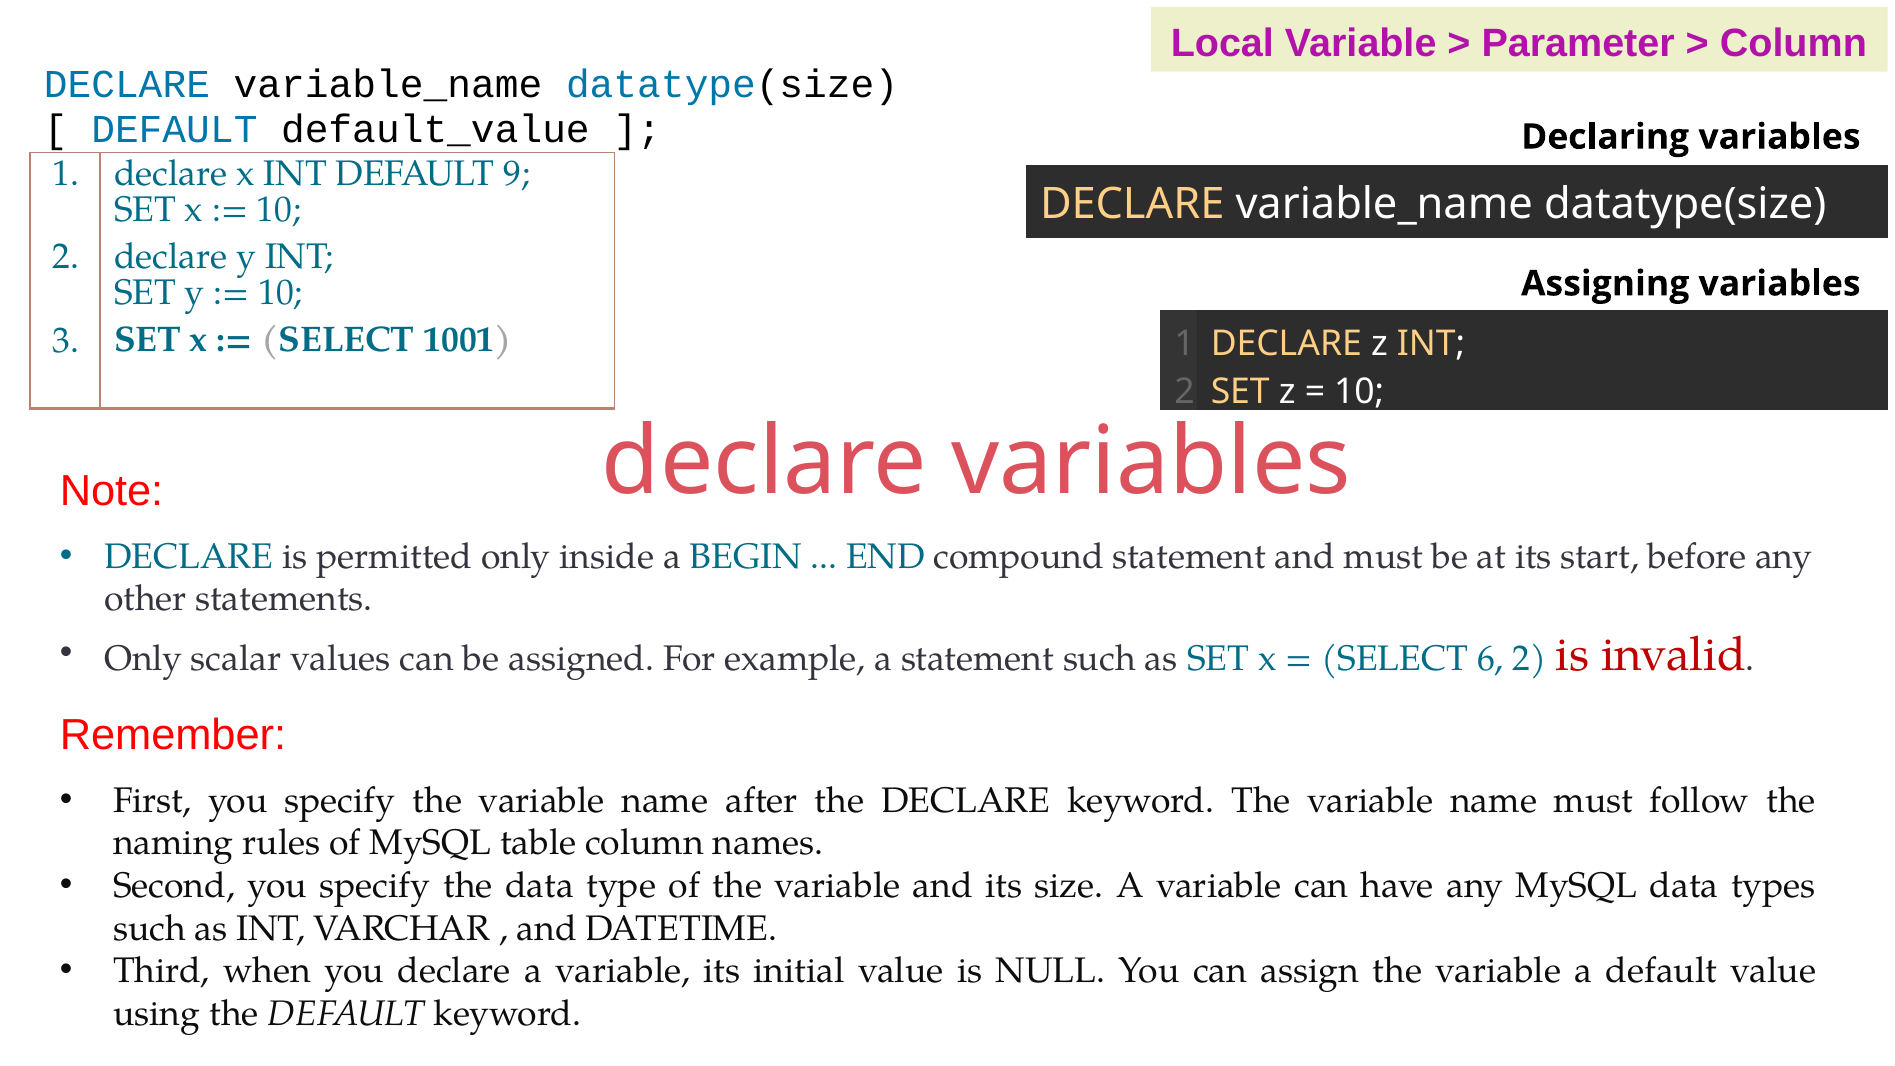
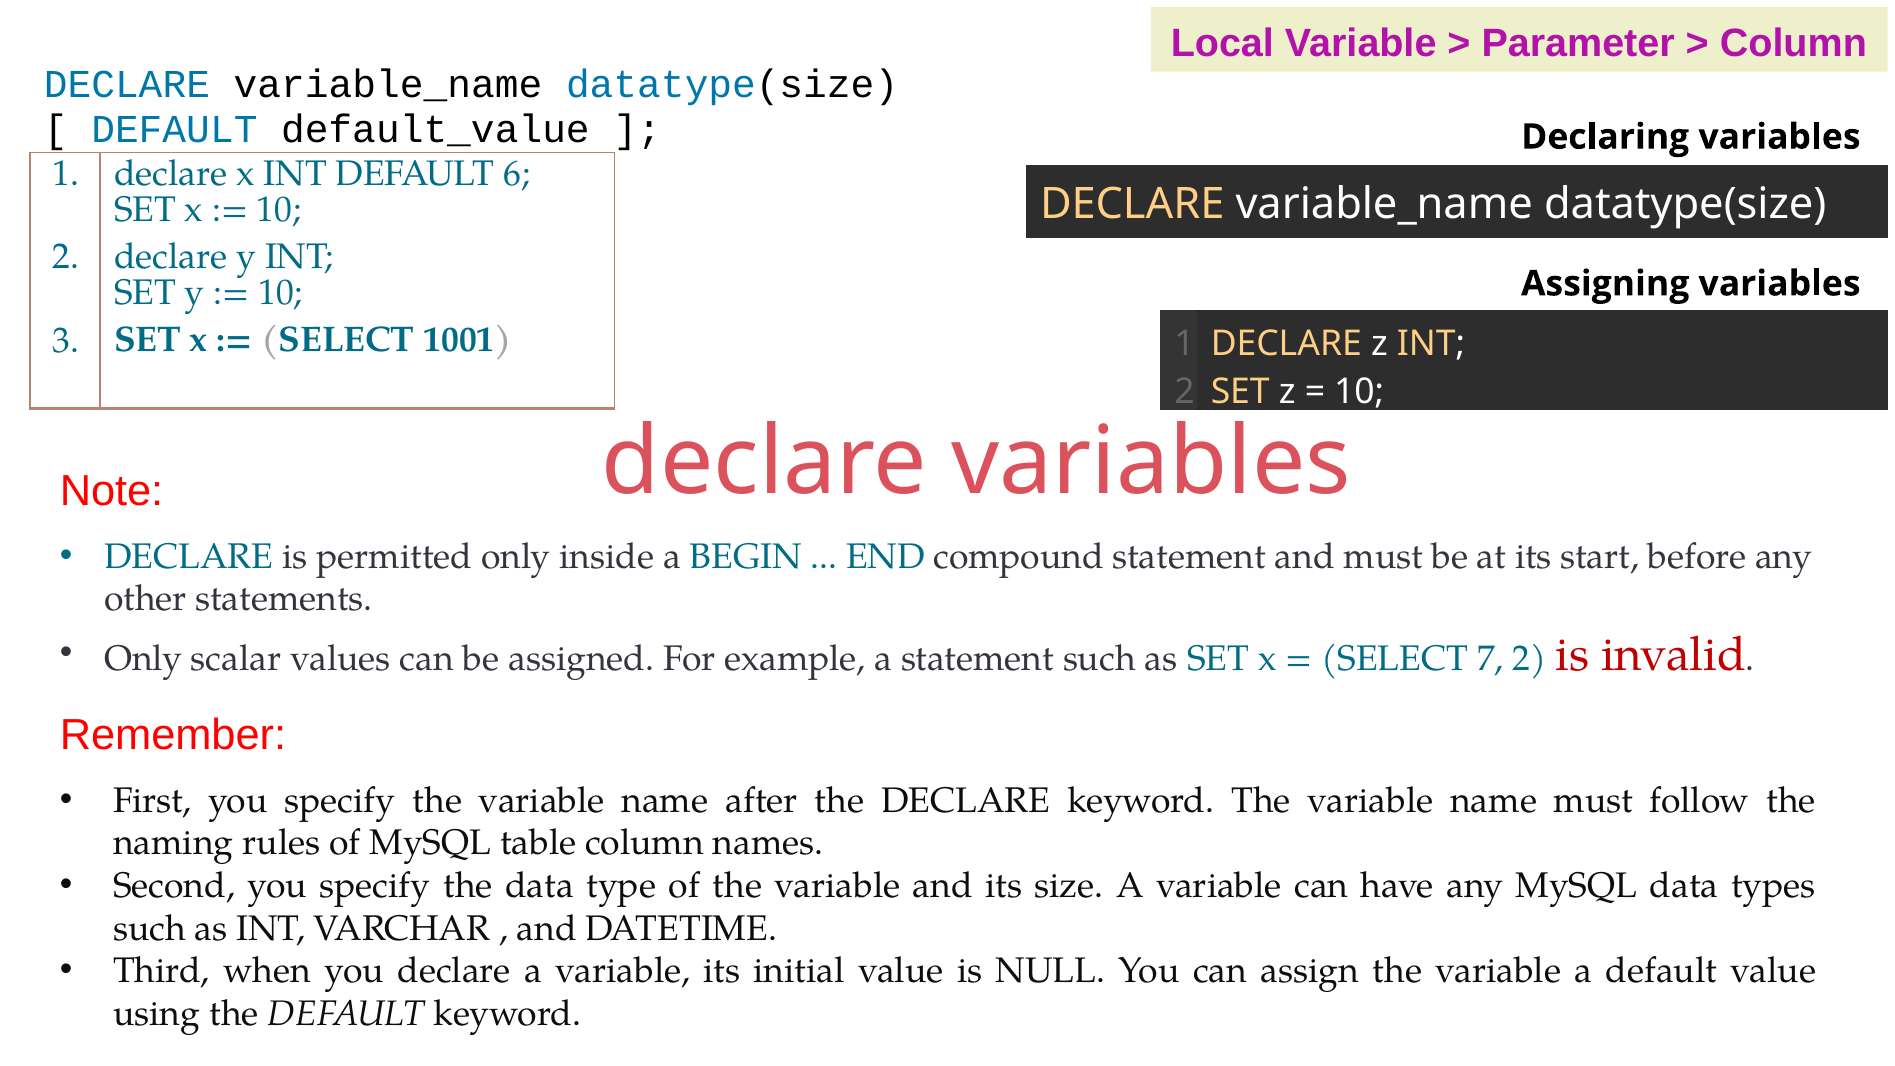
9: 9 -> 6
6: 6 -> 7
